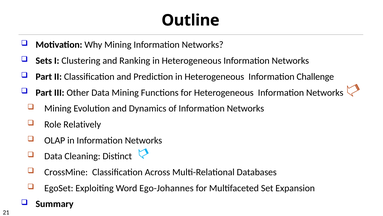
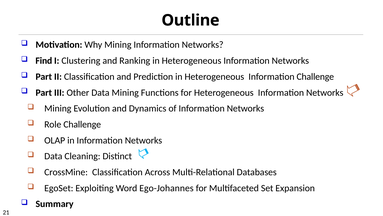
Sets: Sets -> Find
Role Relatively: Relatively -> Challenge
